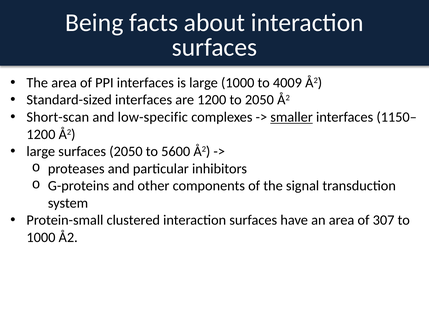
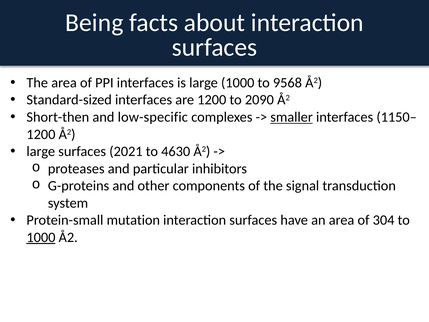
4009: 4009 -> 9568
to 2050: 2050 -> 2090
Short-scan: Short-scan -> Short-then
surfaces 2050: 2050 -> 2021
5600: 5600 -> 4630
clustered: clustered -> mutation
307: 307 -> 304
1000 at (41, 237) underline: none -> present
